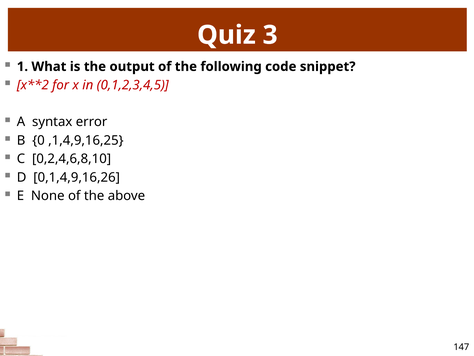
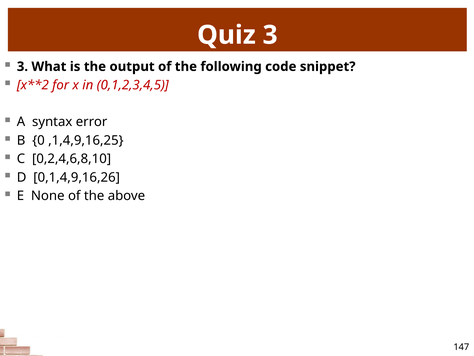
1 at (22, 66): 1 -> 3
